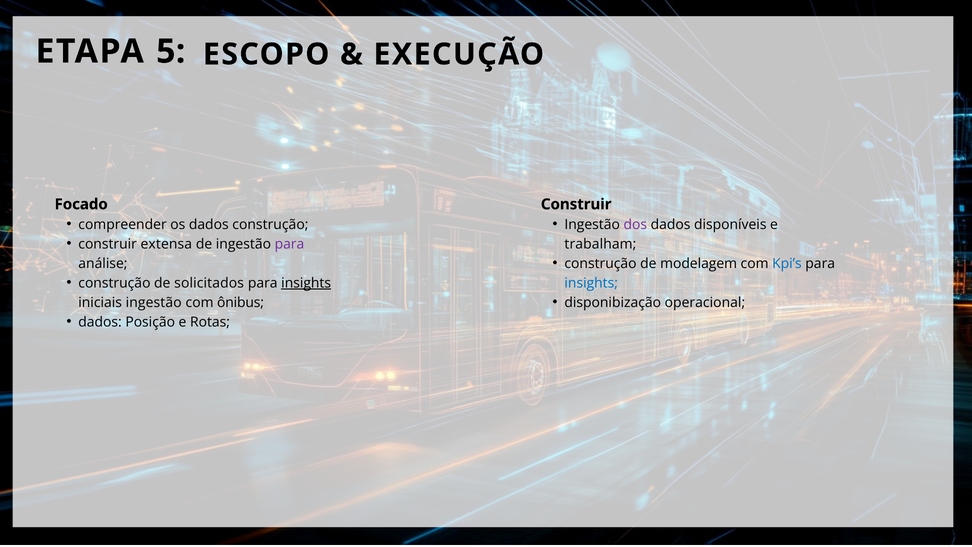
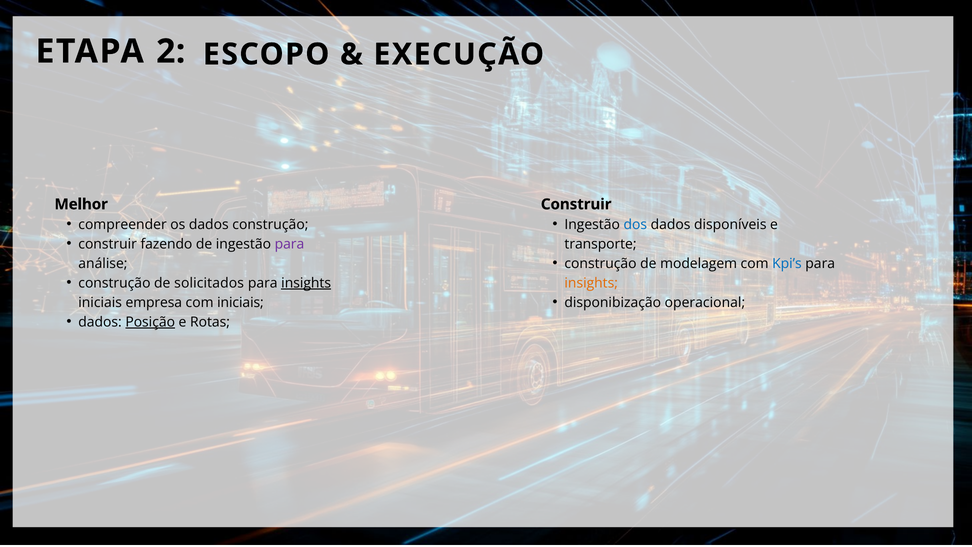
5: 5 -> 2
Focado: Focado -> Melhor
dos colour: purple -> blue
extensa: extensa -> fazendo
trabalham: trabalham -> transporte
insights at (591, 283) colour: blue -> orange
iniciais ingestão: ingestão -> empresa
com ônibus: ônibus -> iniciais
Posição underline: none -> present
